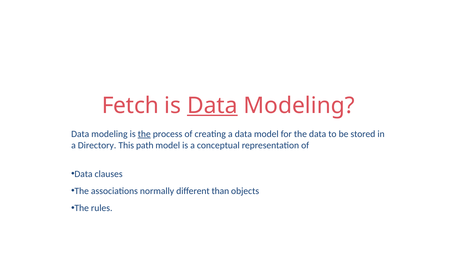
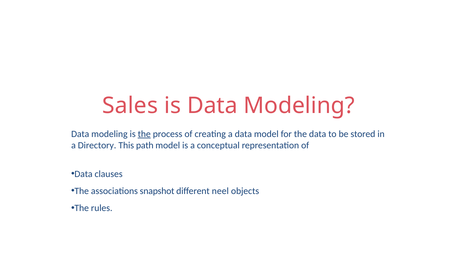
Fetch: Fetch -> Sales
Data at (212, 106) underline: present -> none
normally: normally -> snapshot
than: than -> neel
